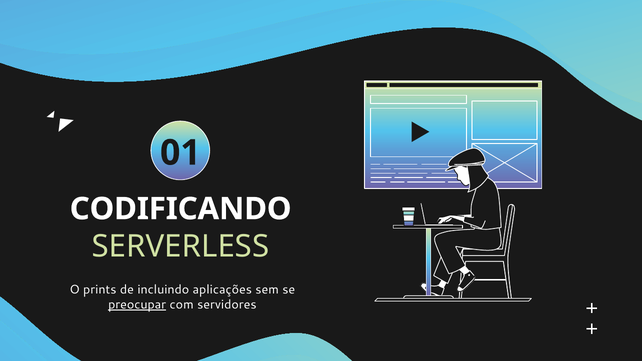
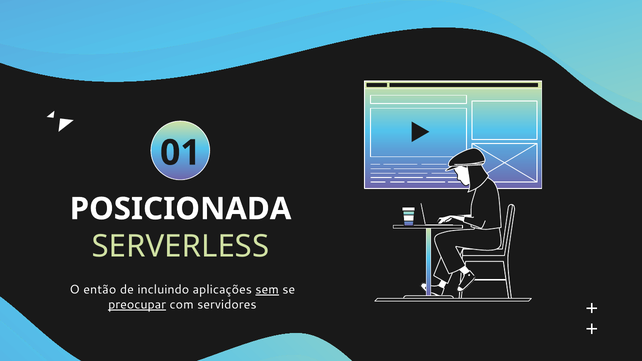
CODIFICANDO: CODIFICANDO -> POSICIONADA
prints: prints -> então
sem underline: none -> present
